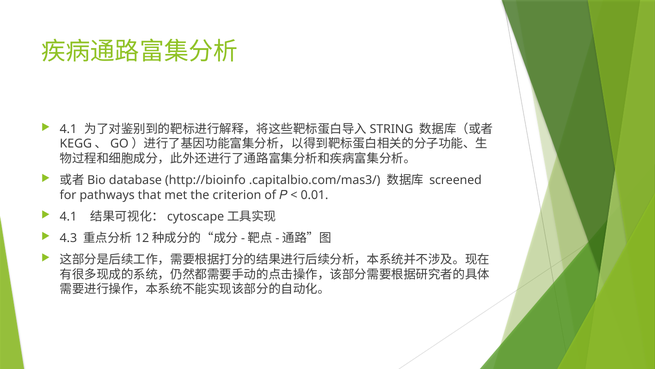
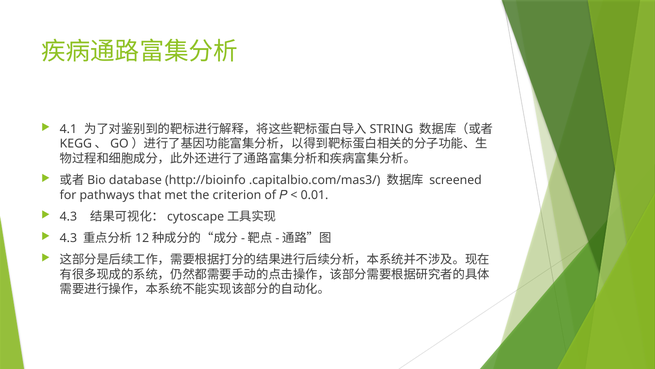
4.1 at (68, 216): 4.1 -> 4.3
